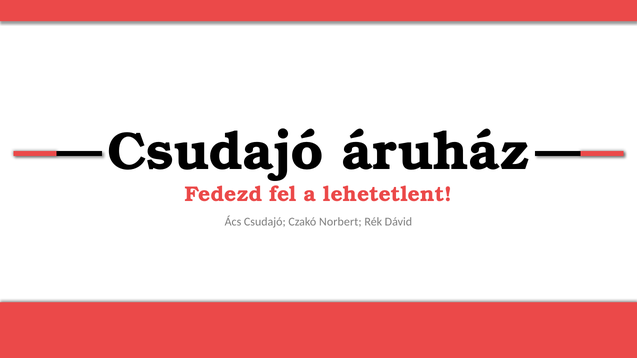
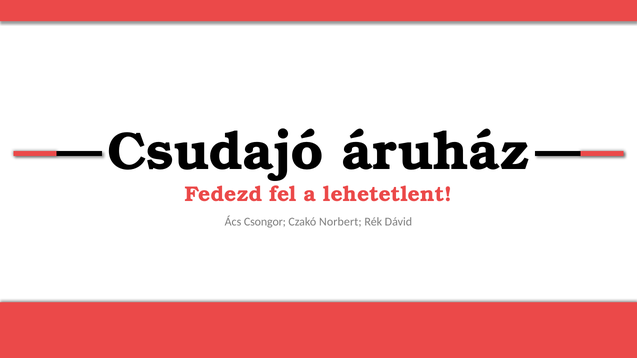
Ács Csudajó: Csudajó -> Csongor
